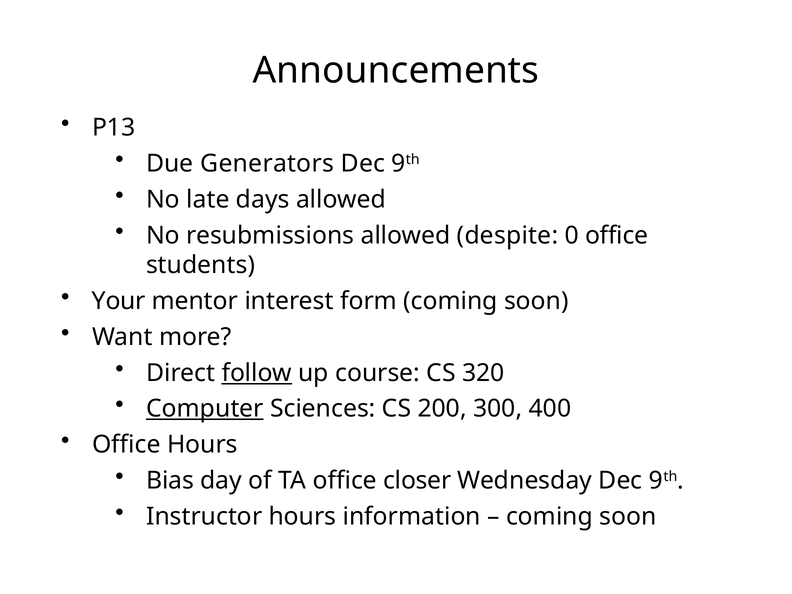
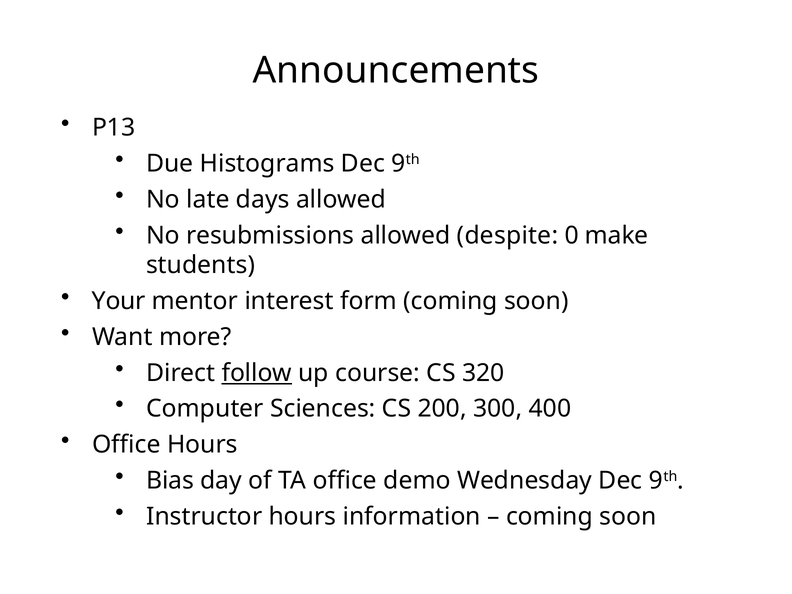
Generators: Generators -> Histograms
0 office: office -> make
Computer underline: present -> none
closer: closer -> demo
